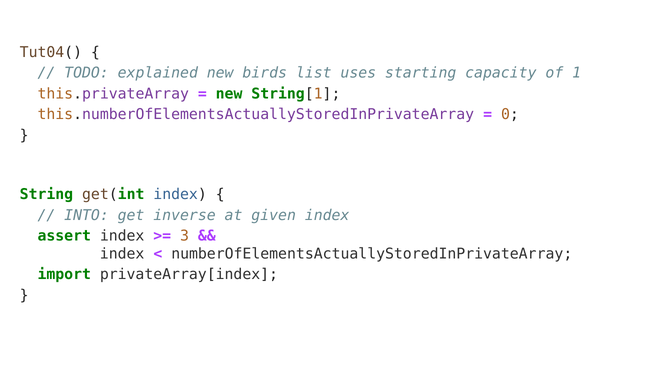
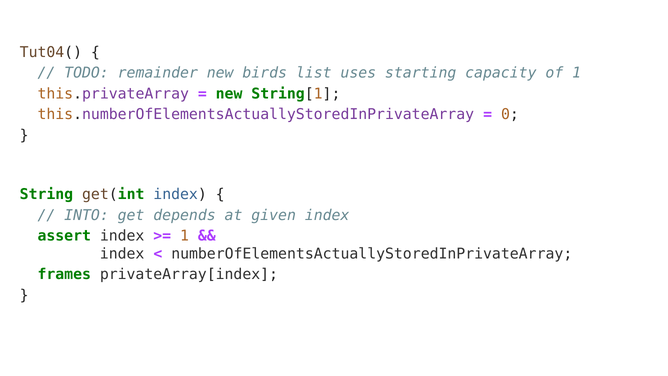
explained: explained -> remainder
inverse: inverse -> depends
3 at (185, 236): 3 -> 1
import: import -> frames
